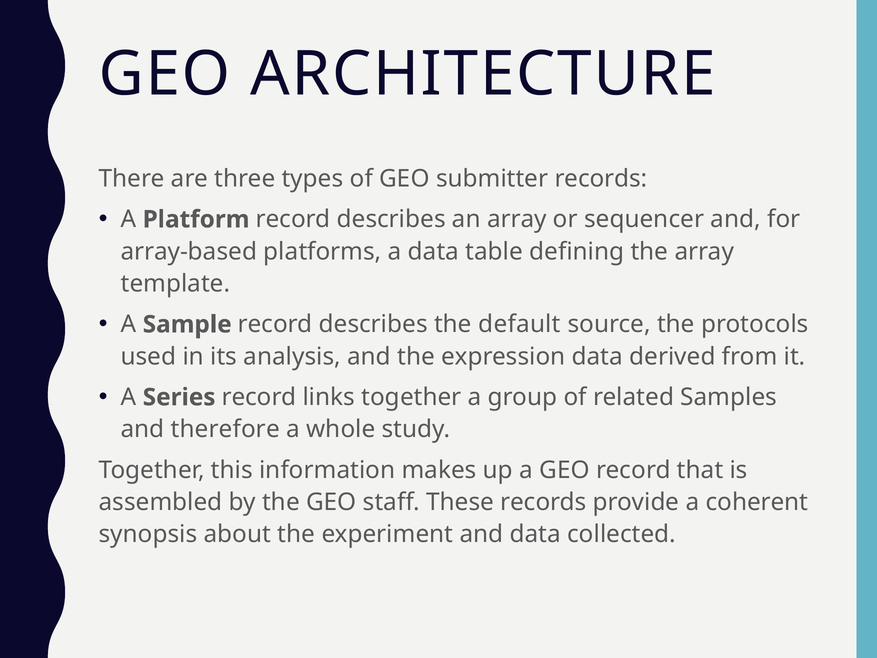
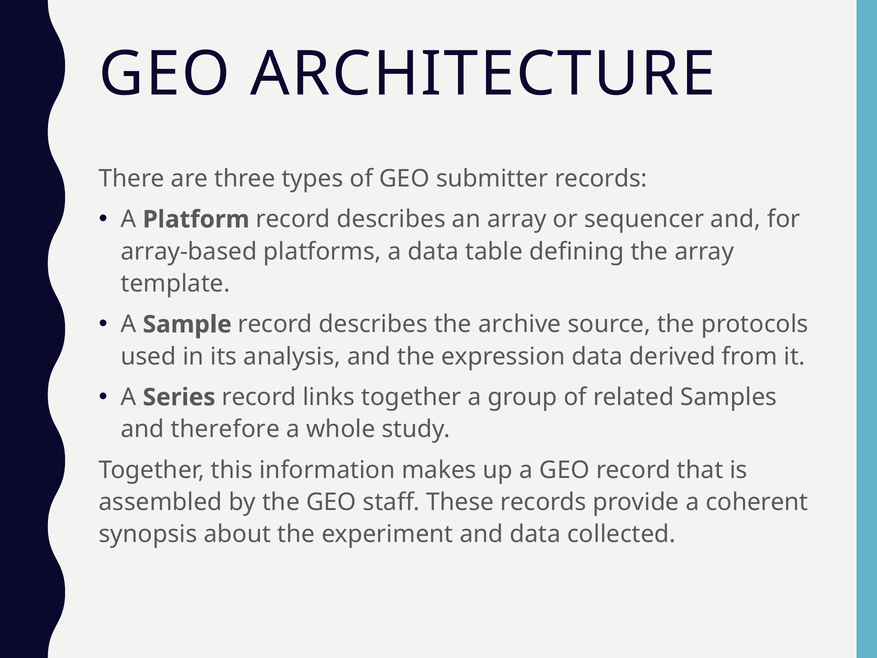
default: default -> archive
